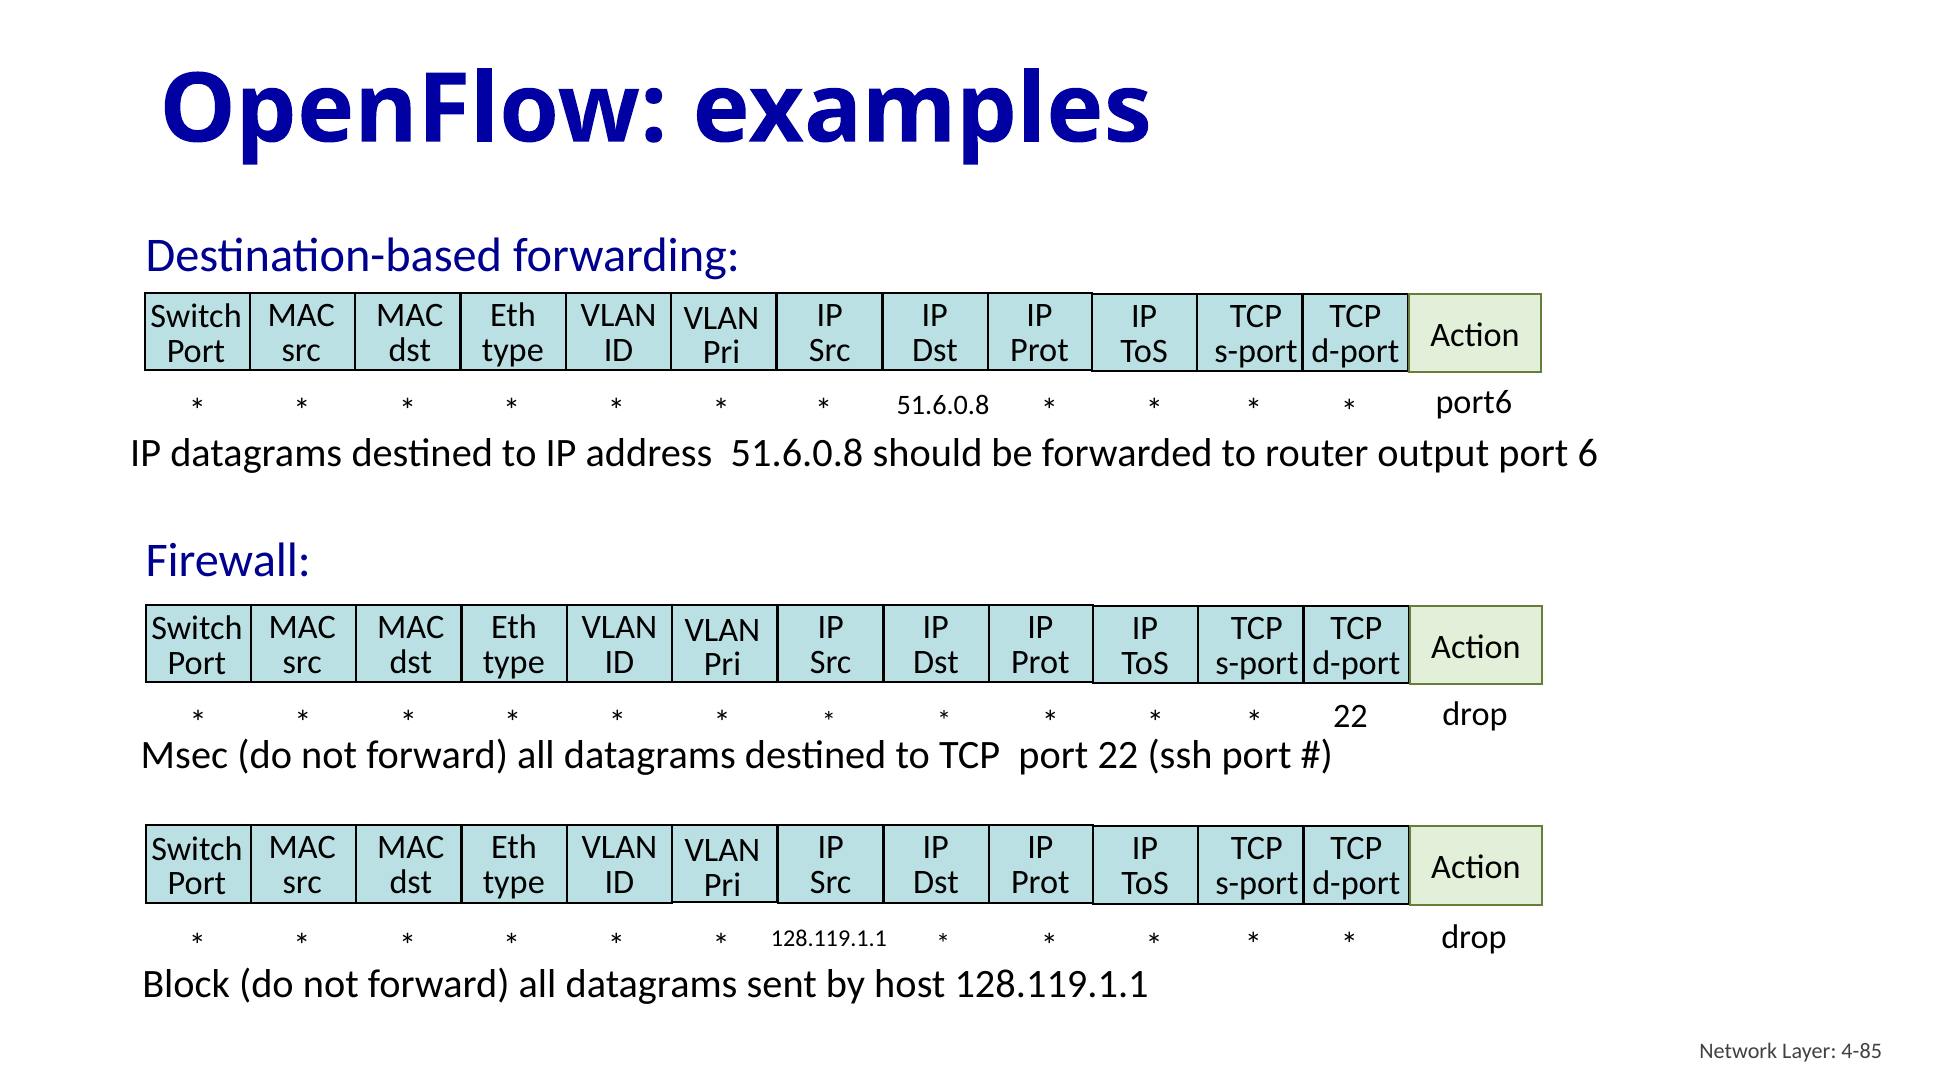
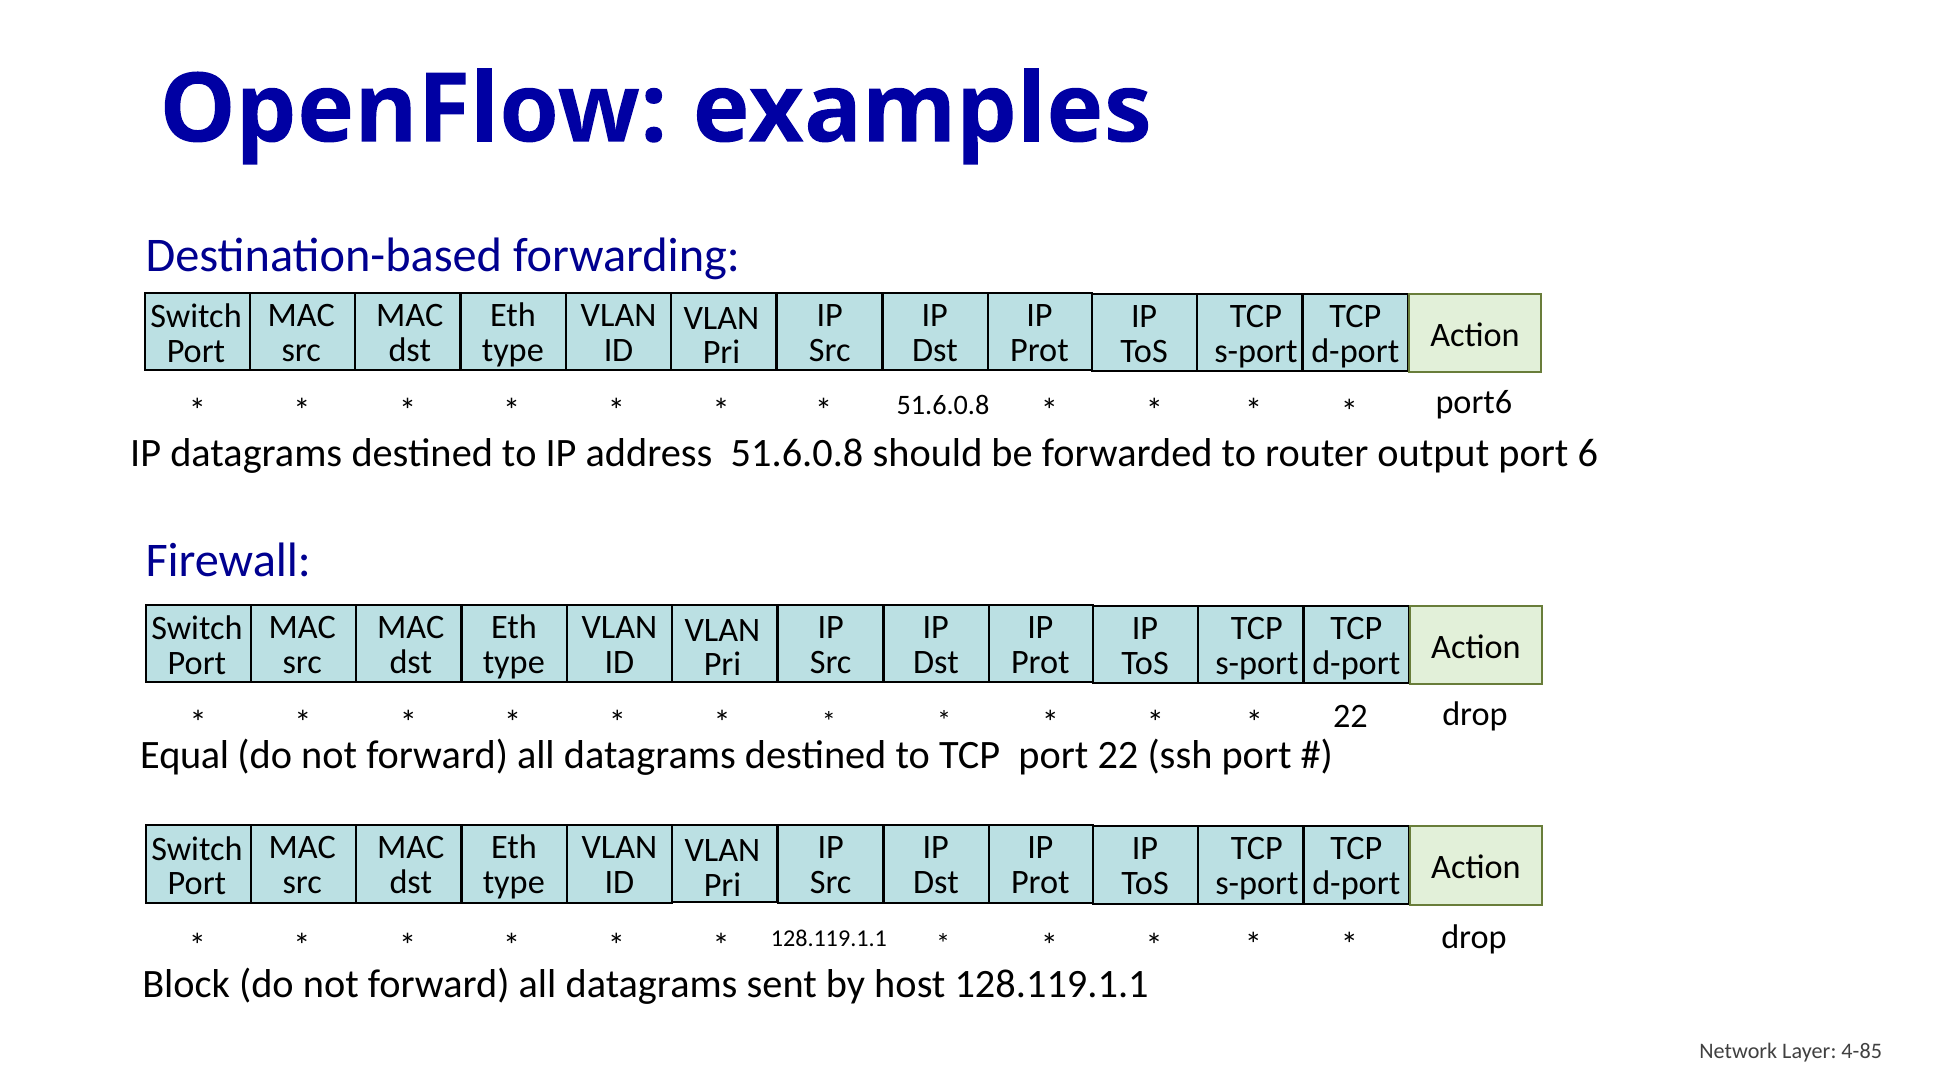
Msec: Msec -> Equal
